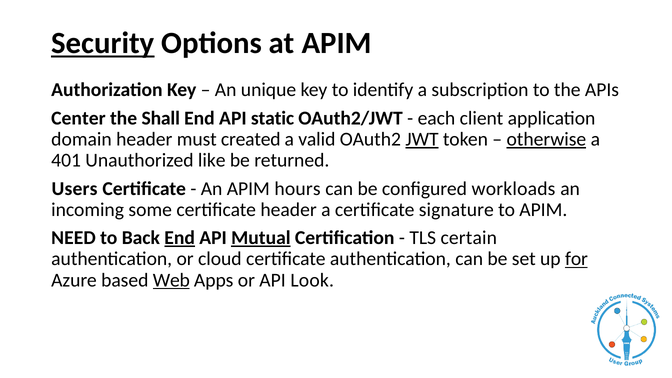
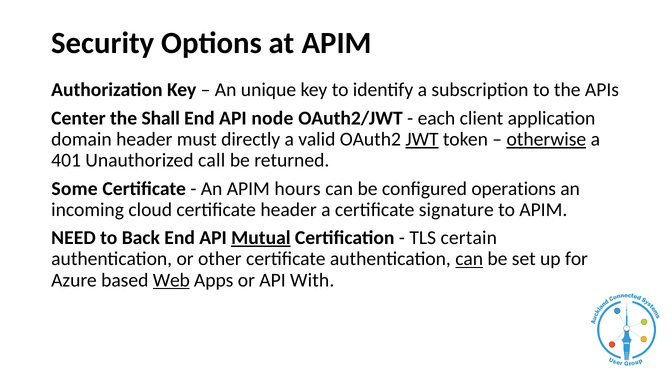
Security underline: present -> none
static: static -> node
created: created -> directly
like: like -> call
Users: Users -> Some
workloads: workloads -> operations
some: some -> cloud
End at (180, 238) underline: present -> none
cloud: cloud -> other
can at (469, 259) underline: none -> present
for underline: present -> none
Look: Look -> With
